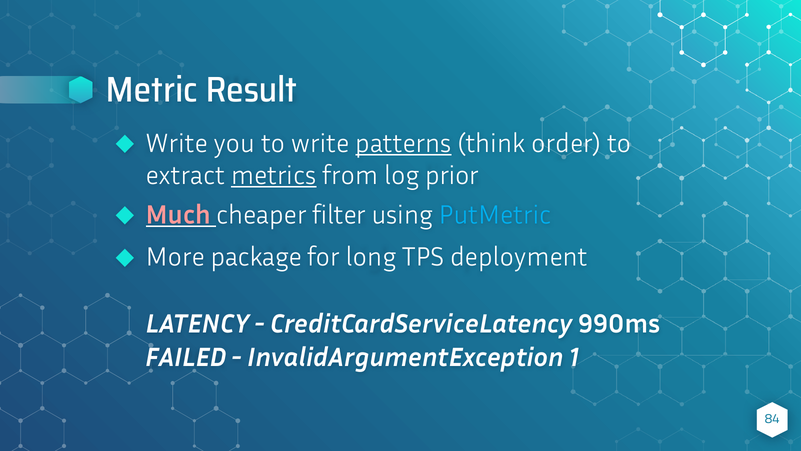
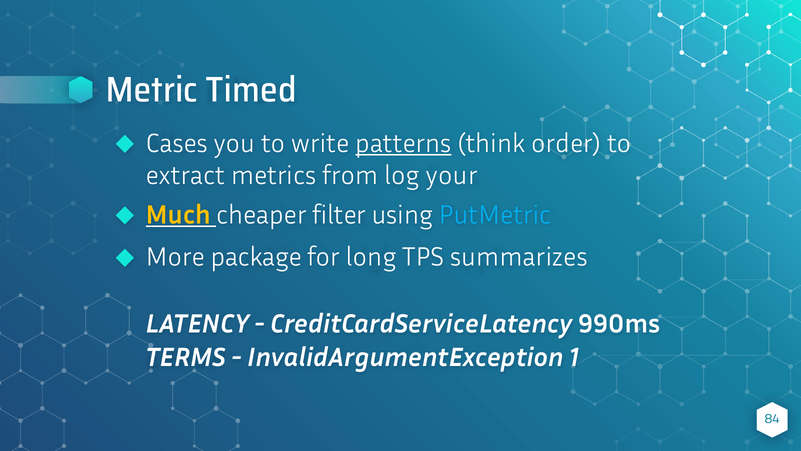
Result: Result -> Timed
Write at (177, 143): Write -> Cases
metrics underline: present -> none
prior: prior -> your
Much colour: pink -> yellow
deployment: deployment -> summarizes
FAILED: FAILED -> TERMS
